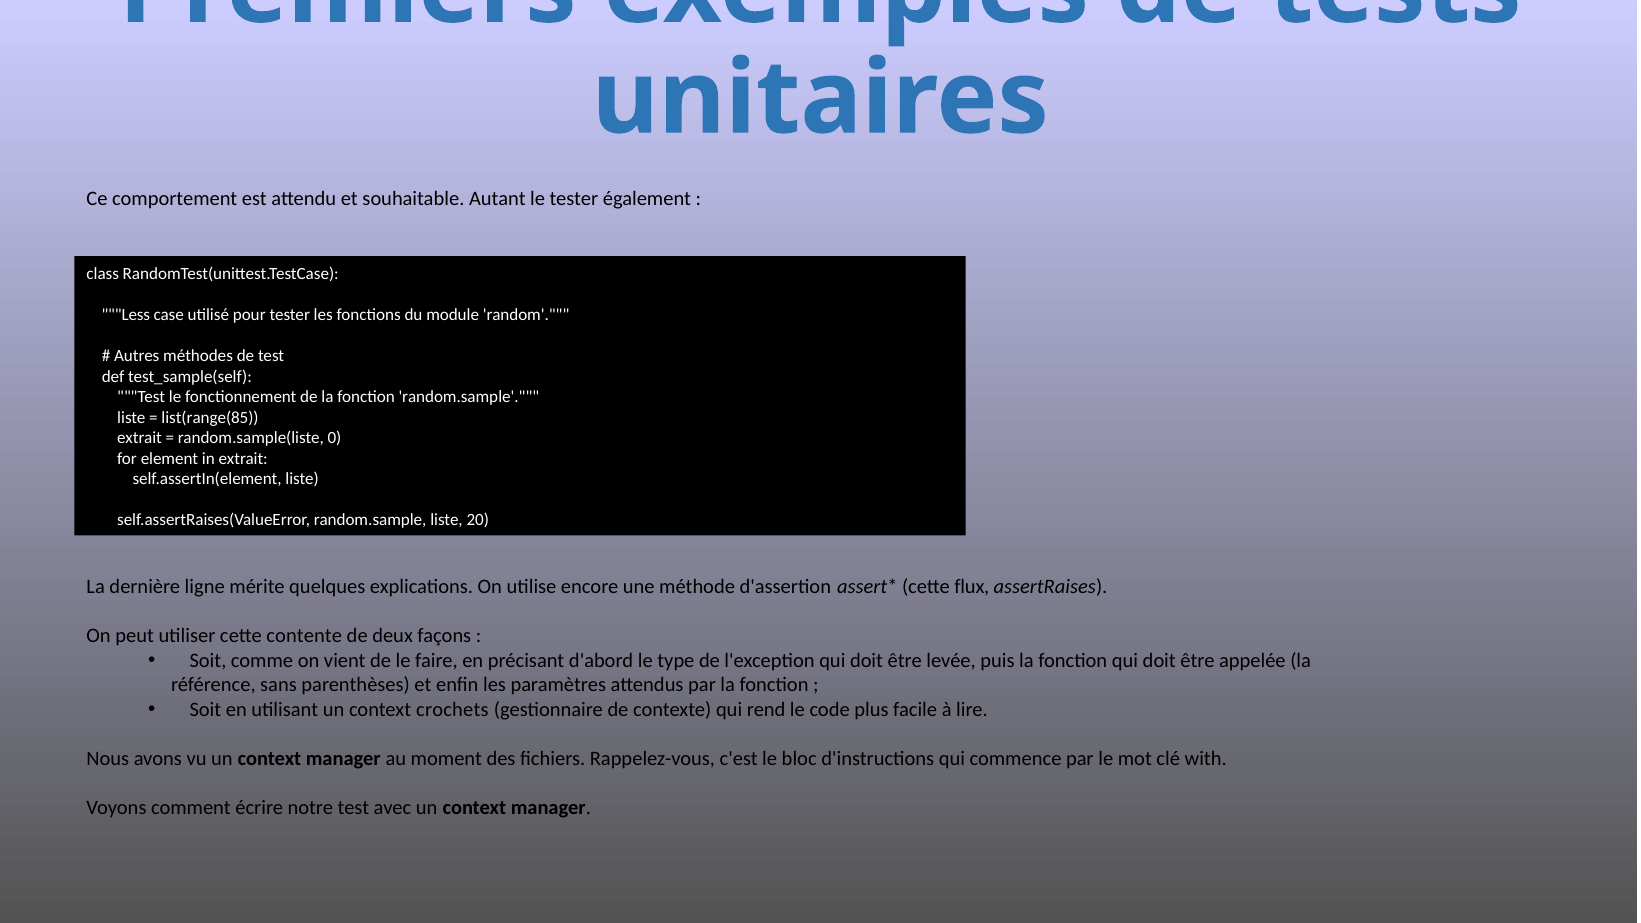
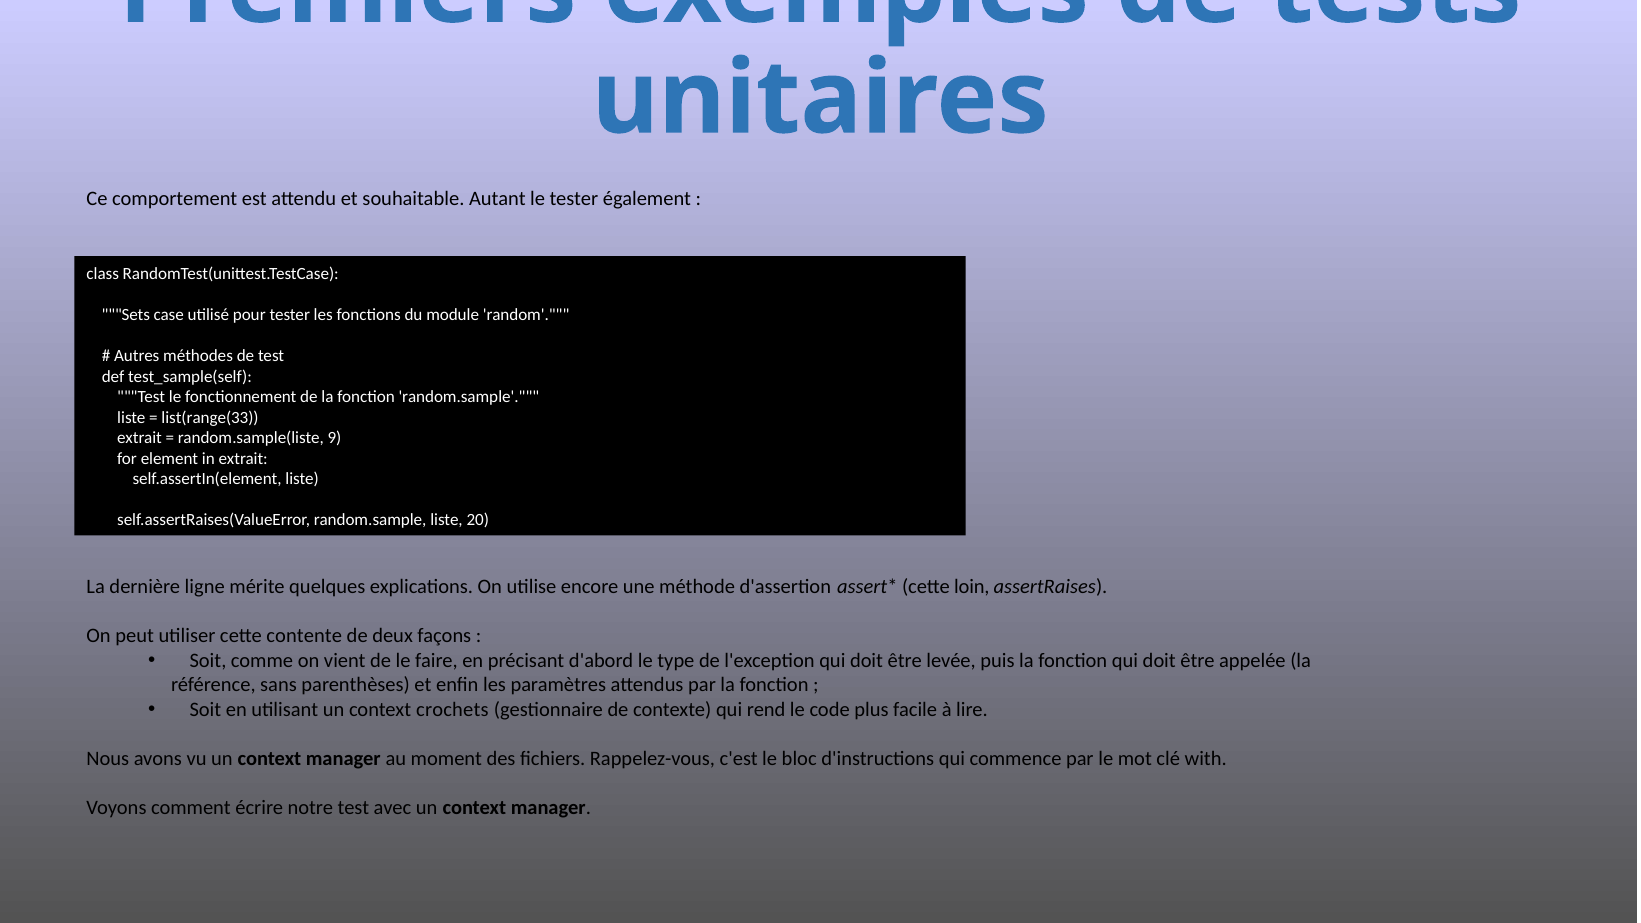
Less: Less -> Sets
list(range(85: list(range(85 -> list(range(33
0: 0 -> 9
flux: flux -> loin
